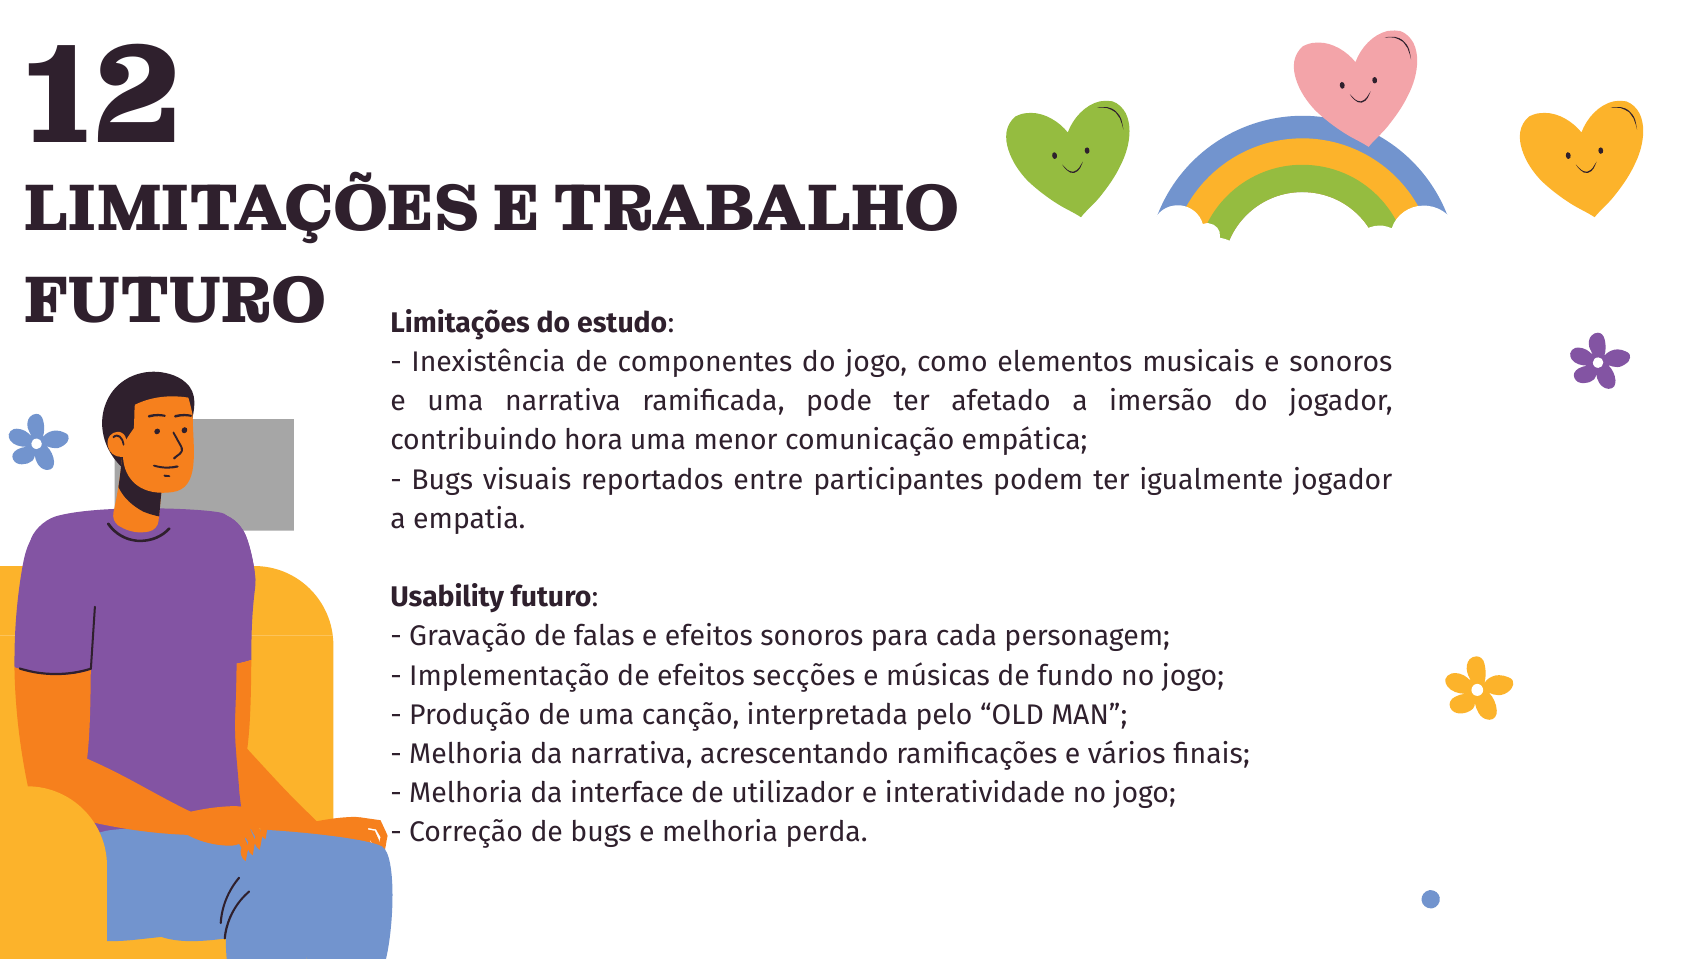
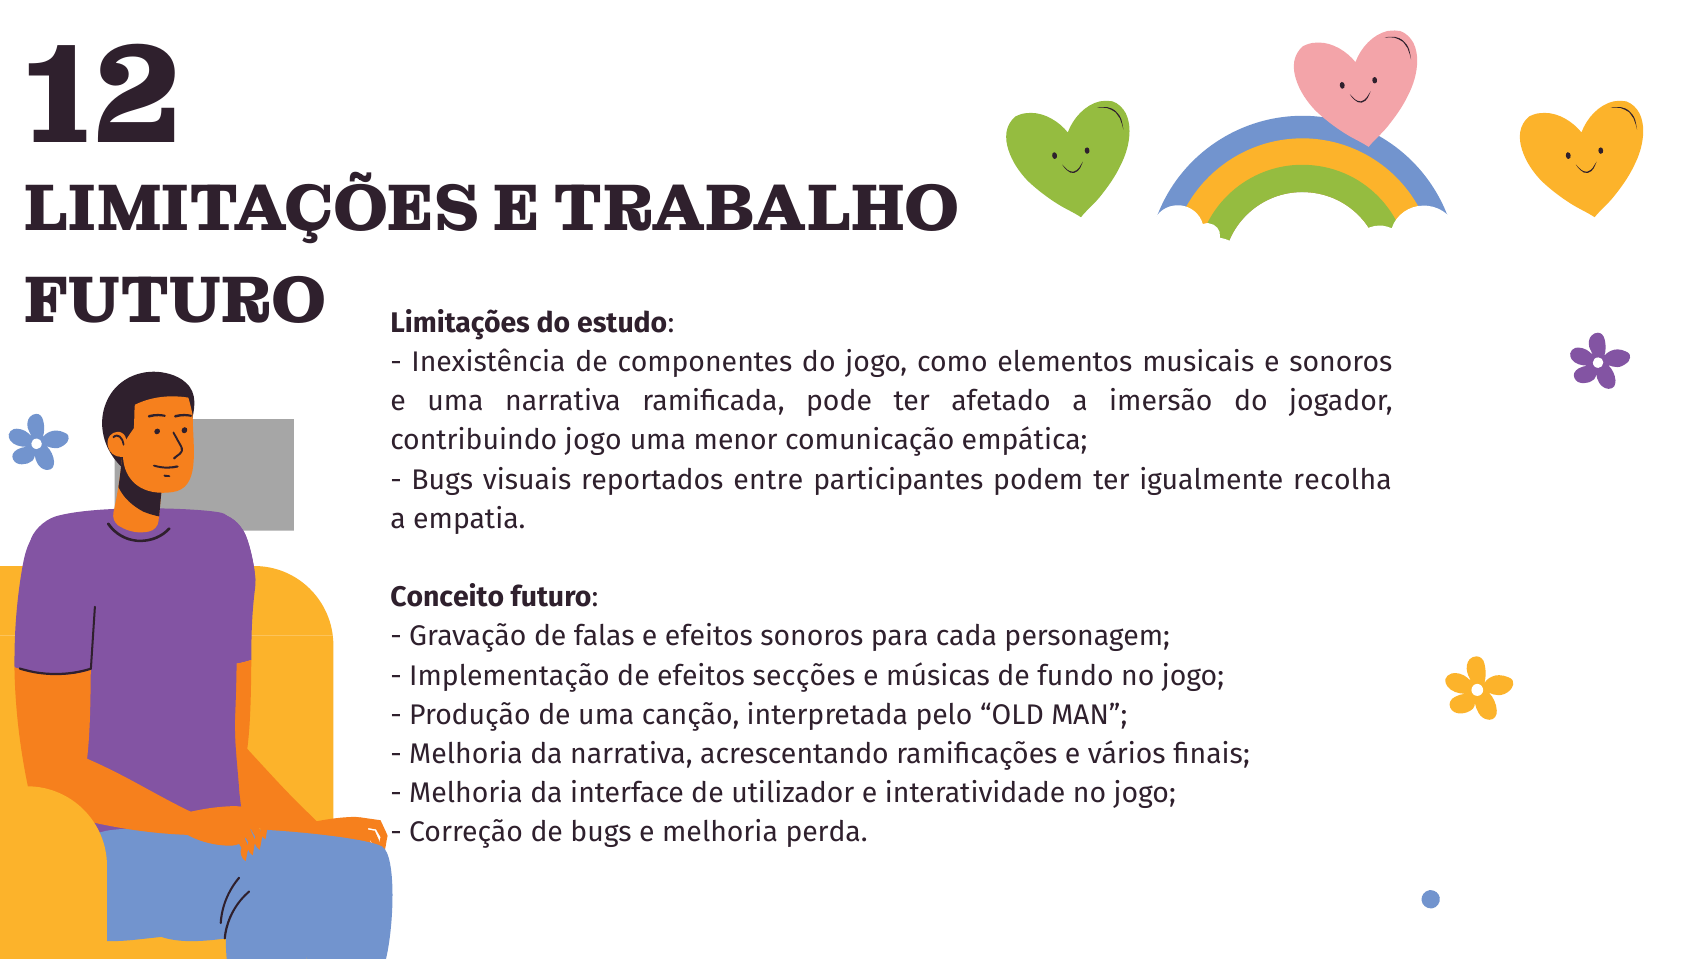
contribuindo hora: hora -> jogo
igualmente jogador: jogador -> recolha
Usability: Usability -> Conceito
